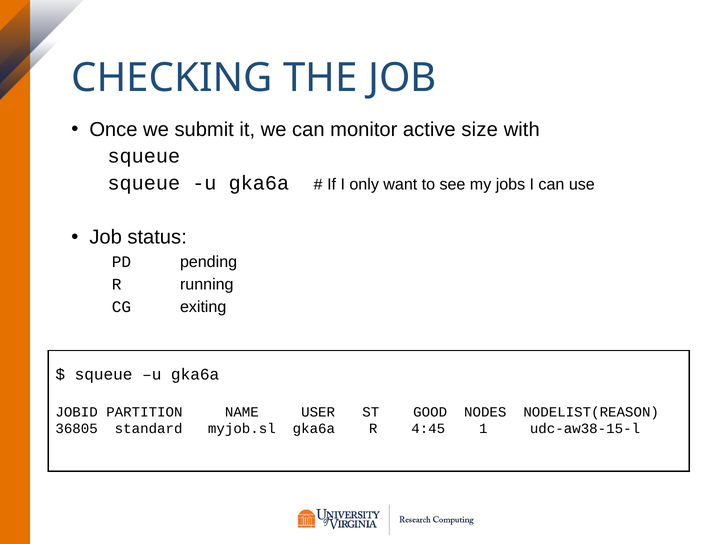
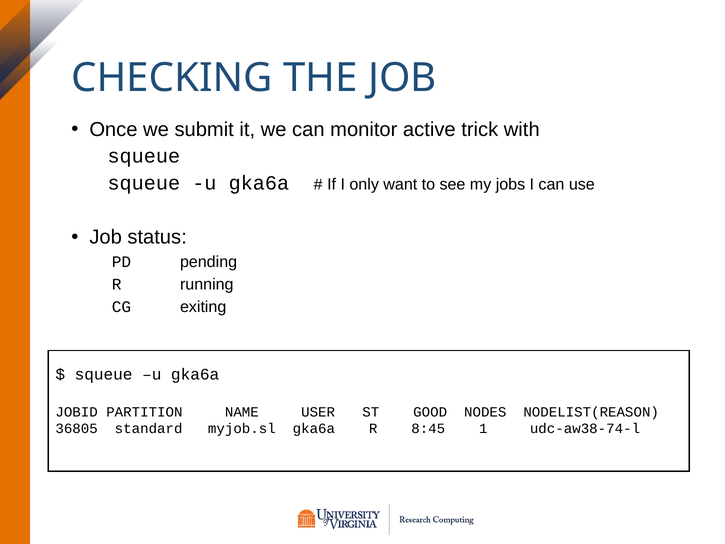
size: size -> trick
4:45: 4:45 -> 8:45
udc-aw38-15-l: udc-aw38-15-l -> udc-aw38-74-l
